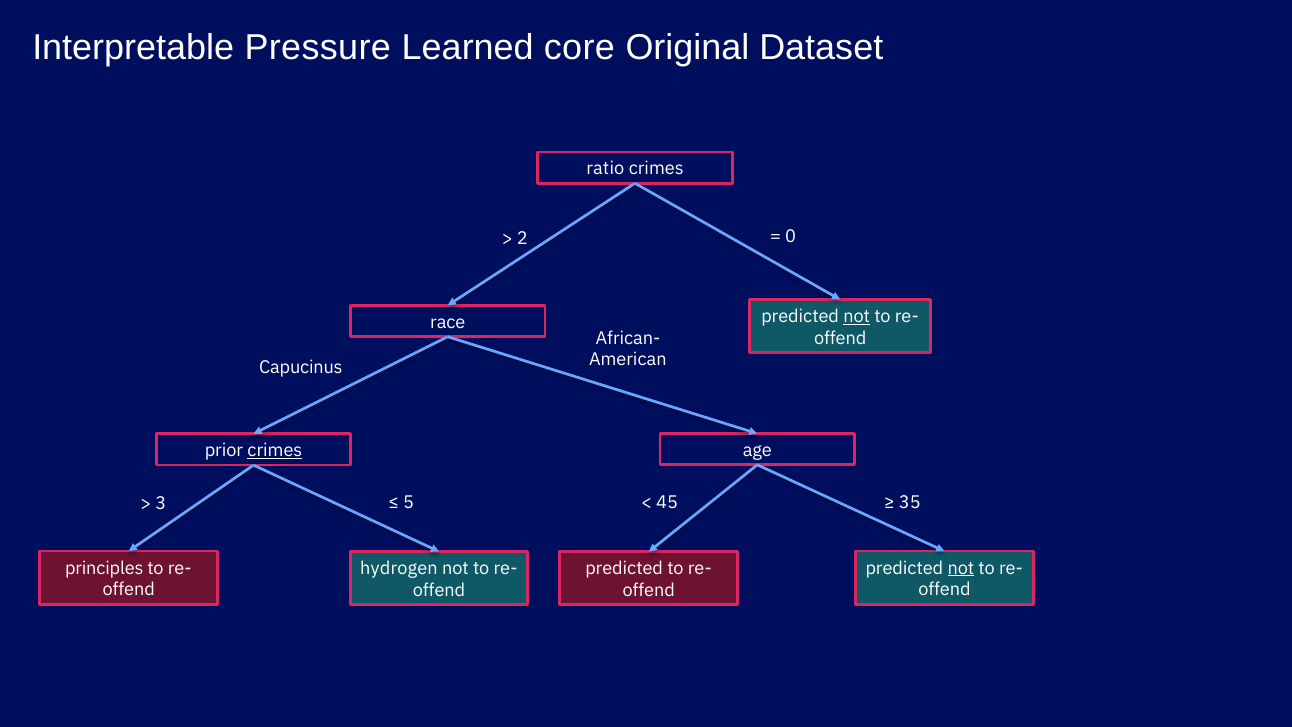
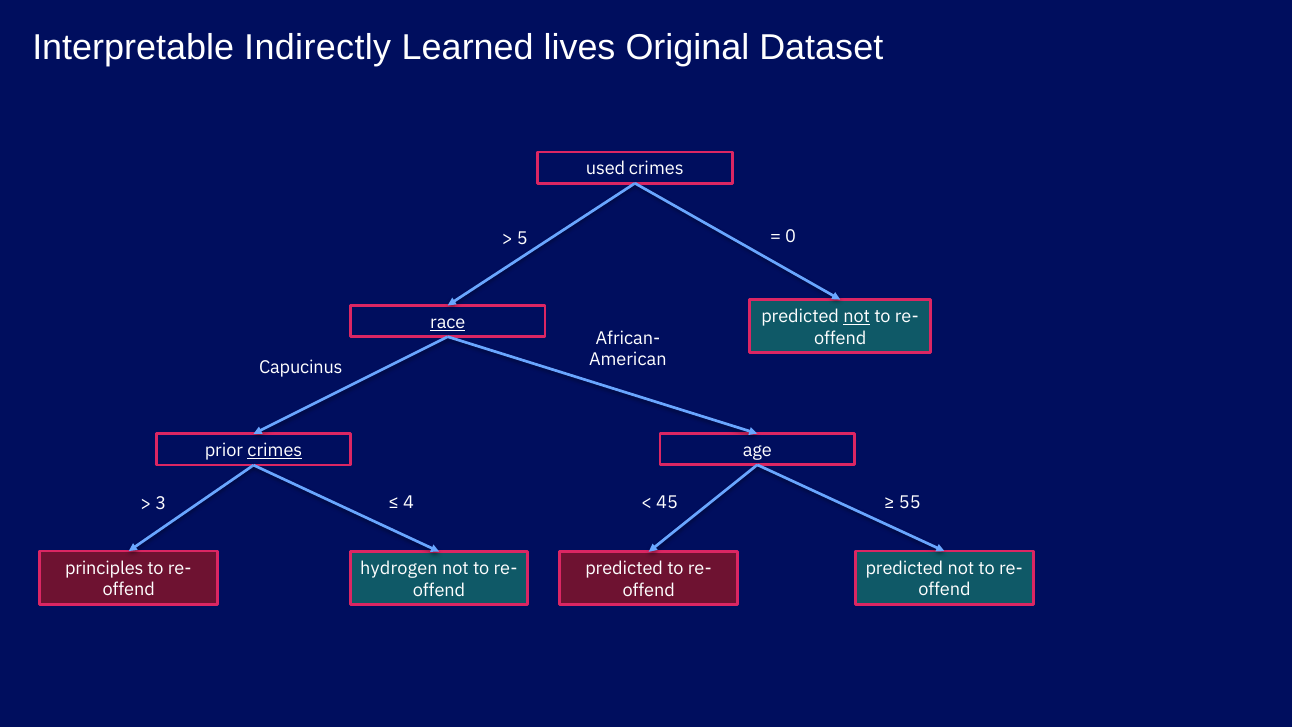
Pressure: Pressure -> Indirectly
core: core -> lives
ratio: ratio -> used
2: 2 -> 5
race underline: none -> present
35: 35 -> 55
5: 5 -> 4
not at (961, 568) underline: present -> none
